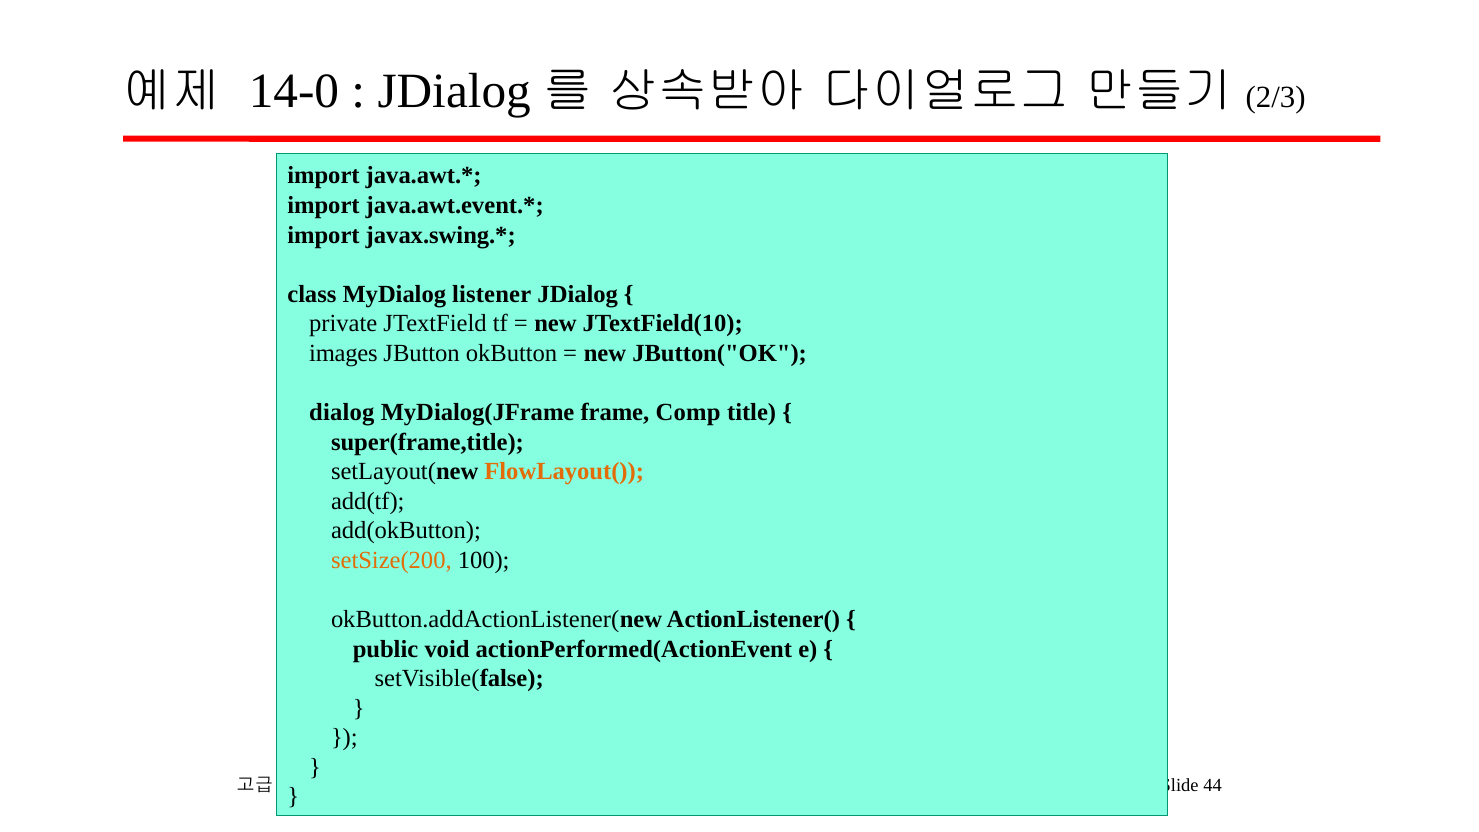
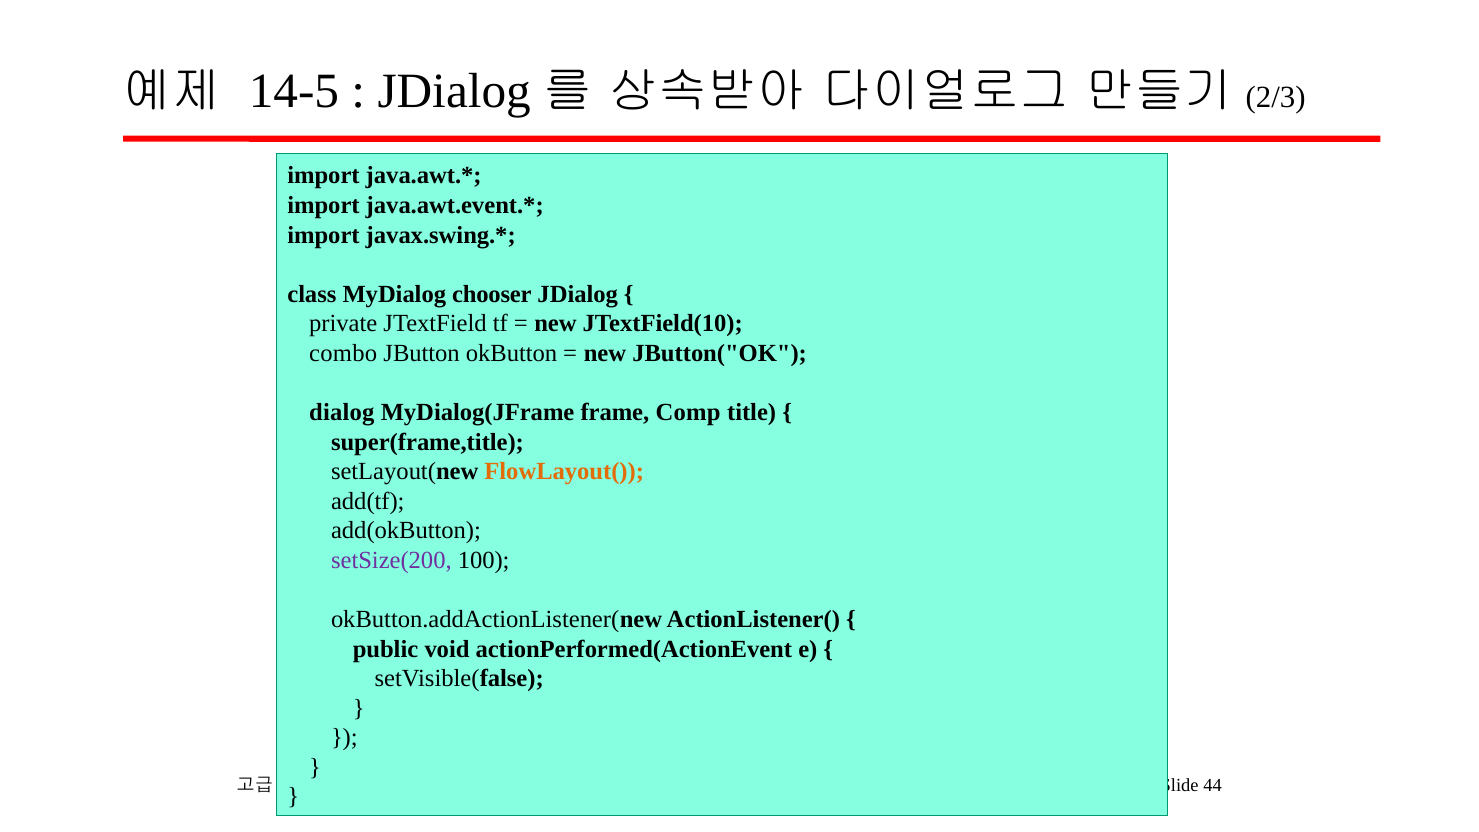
14-0: 14-0 -> 14-5
listener: listener -> chooser
images: images -> combo
setSize(200 colour: orange -> purple
